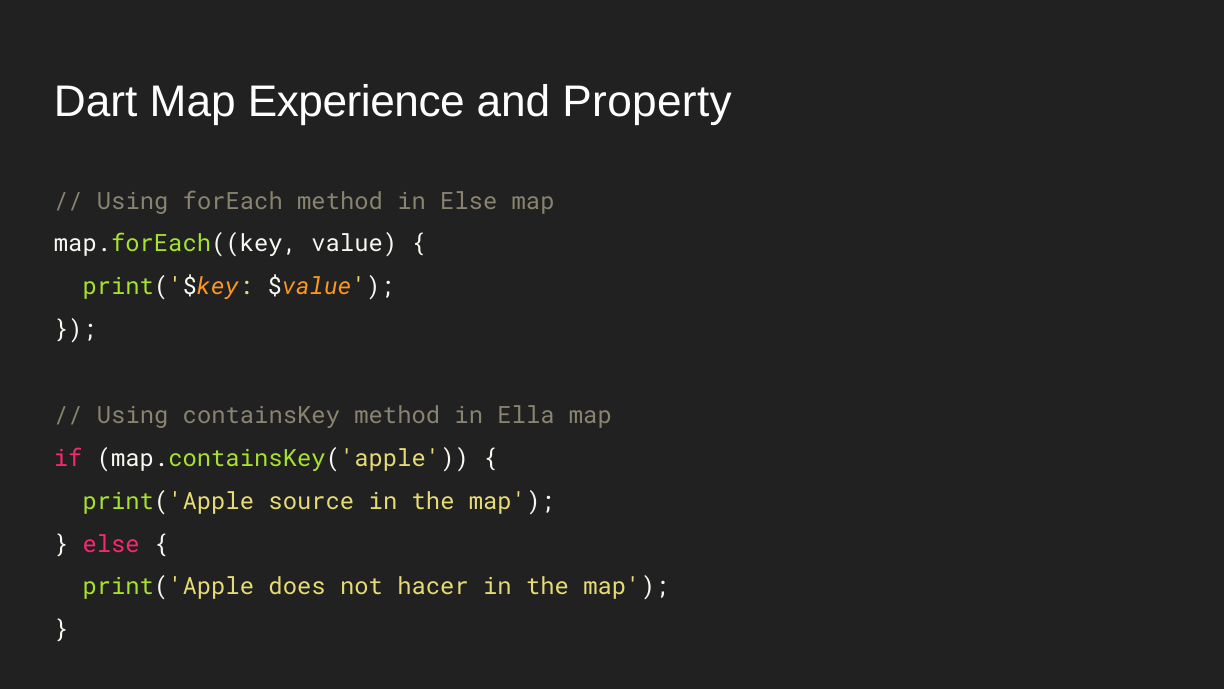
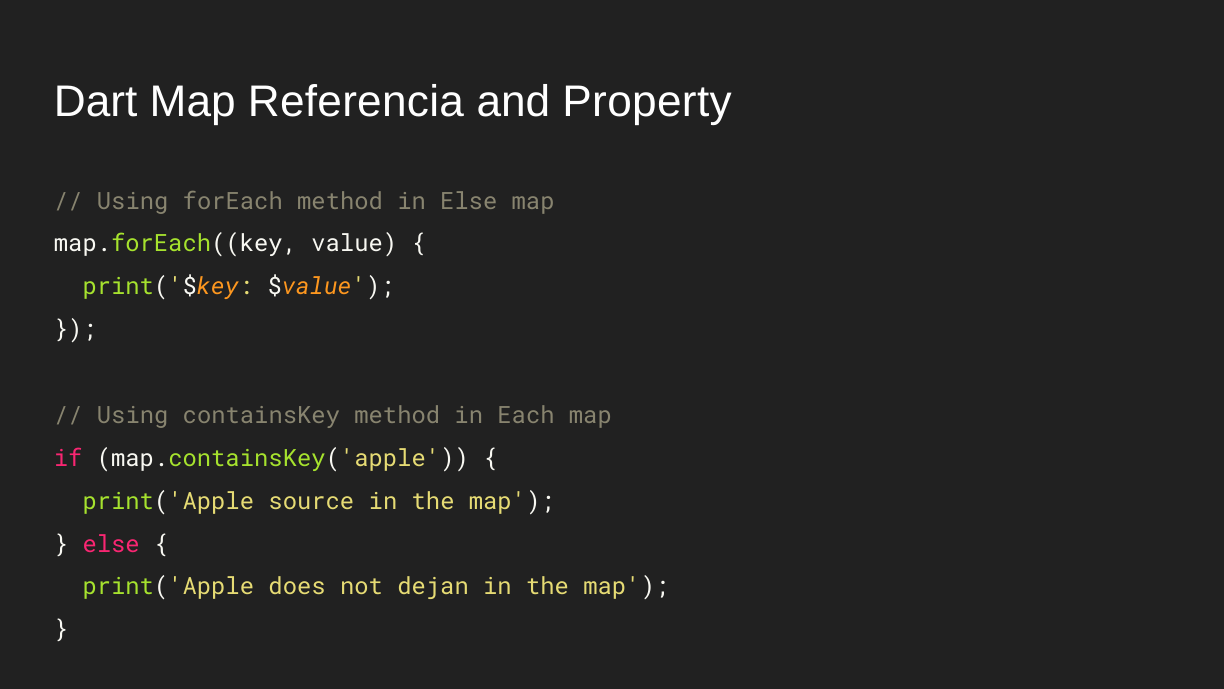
Experience: Experience -> Referencia
Ella: Ella -> Each
hacer: hacer -> dejan
